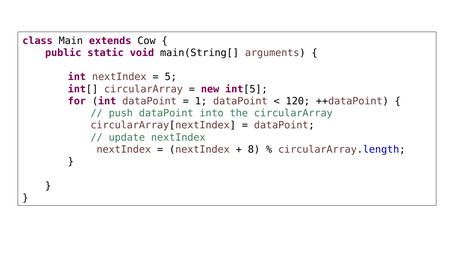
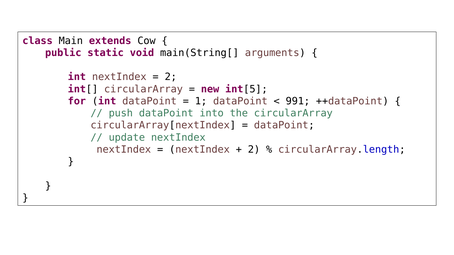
5 at (171, 77): 5 -> 2
120: 120 -> 991
8 at (254, 150): 8 -> 2
